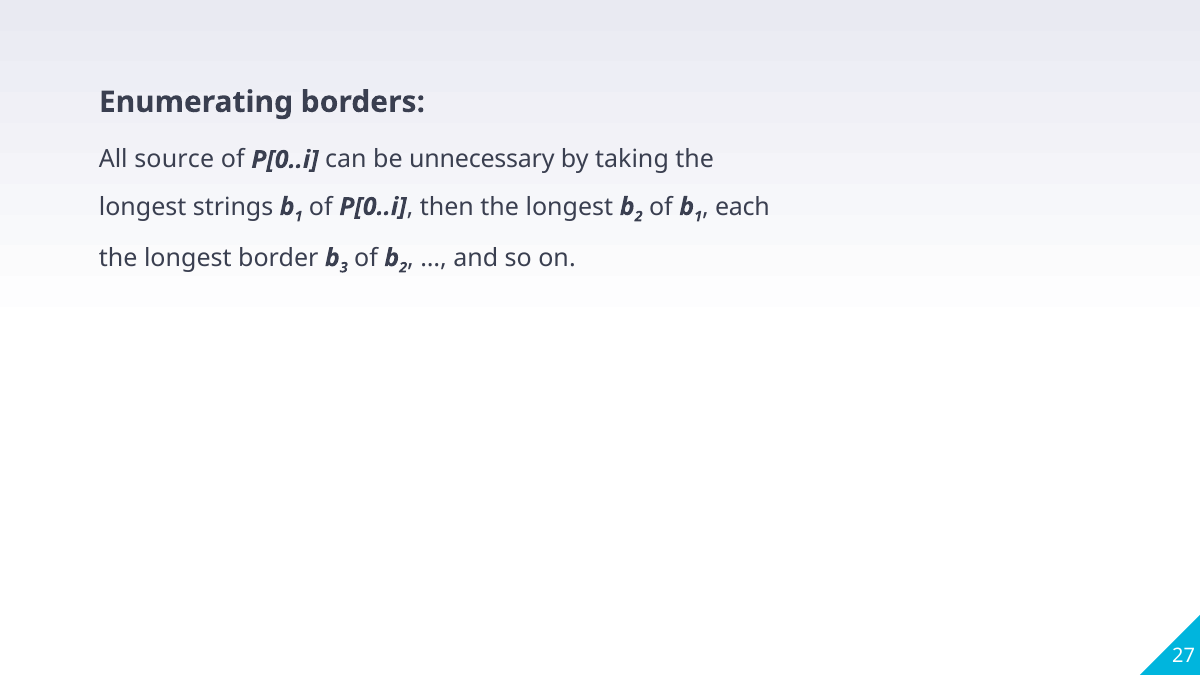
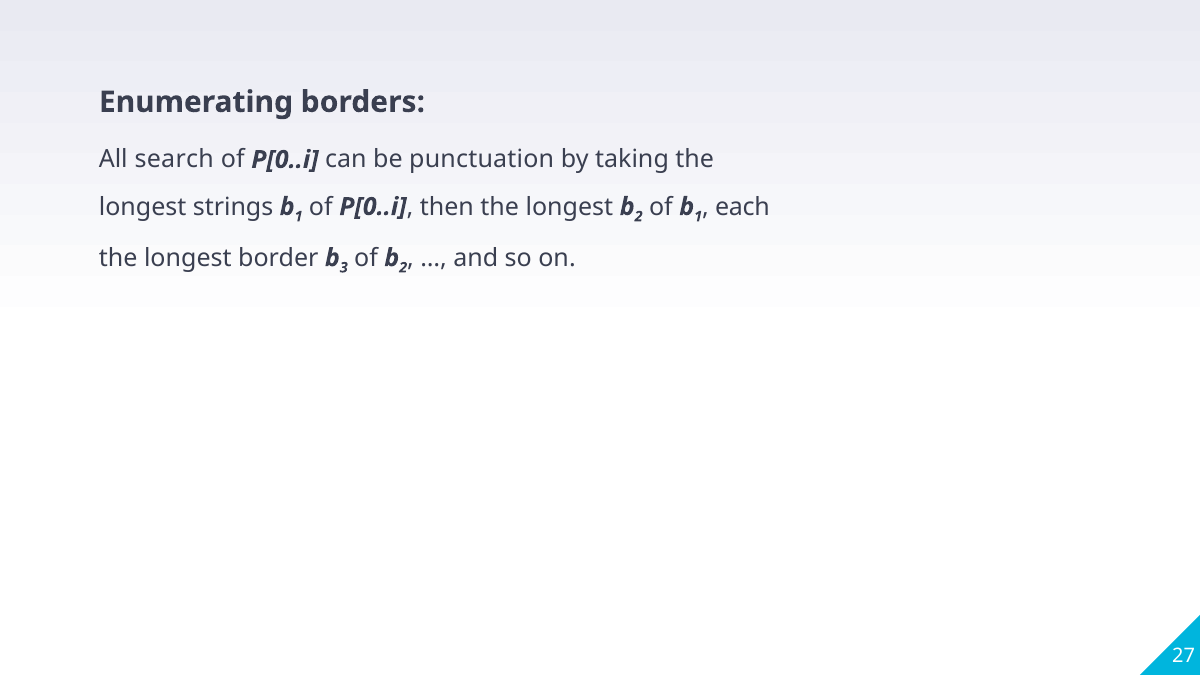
source: source -> search
unnecessary: unnecessary -> punctuation
